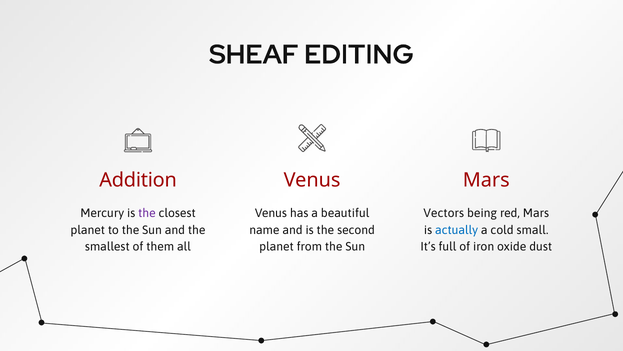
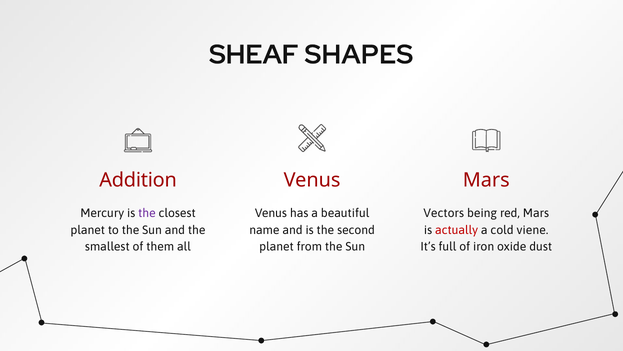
EDITING: EDITING -> SHAPES
actually colour: blue -> red
small: small -> viene
